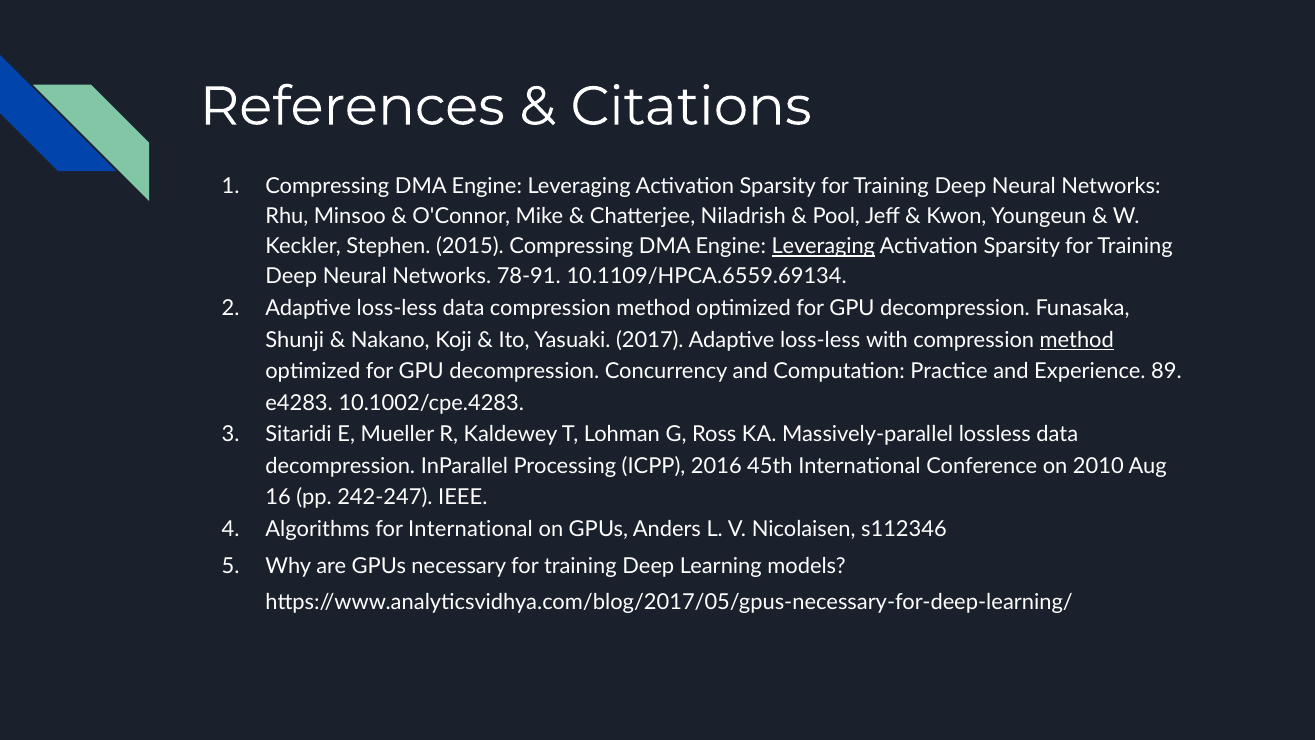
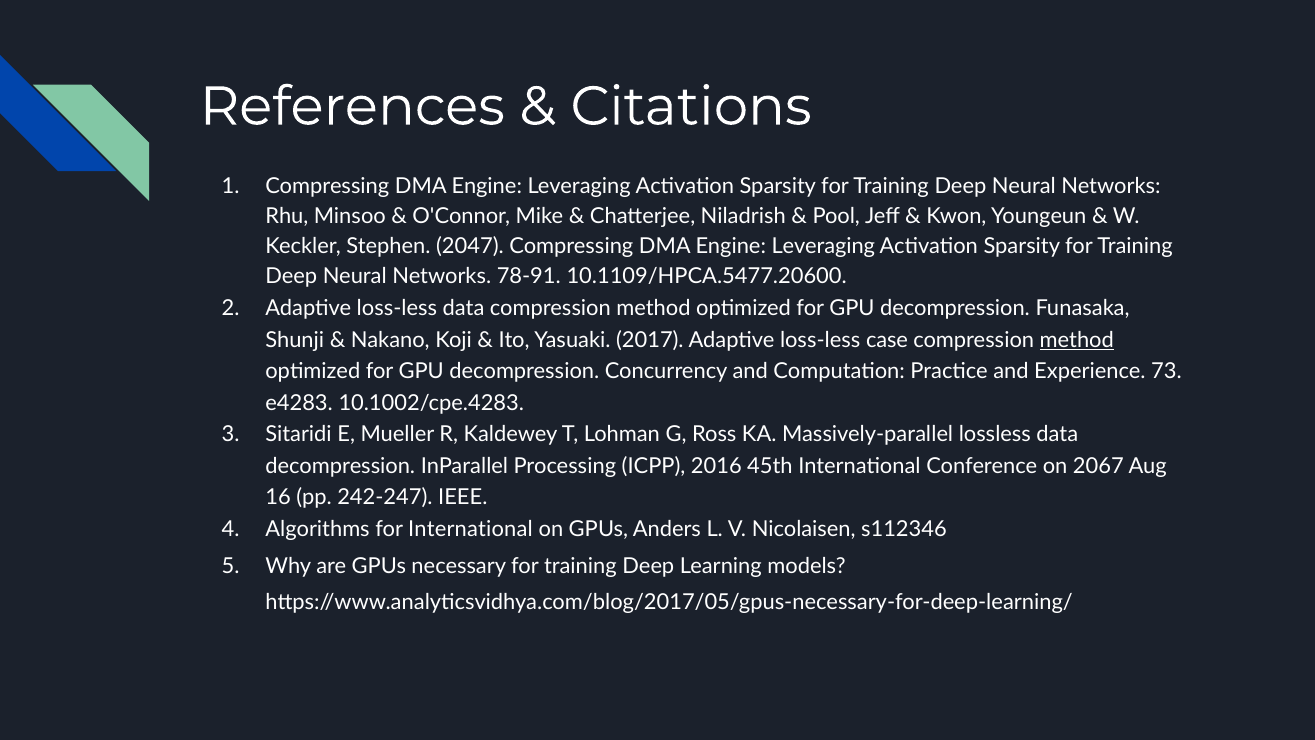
2015: 2015 -> 2047
Leveraging at (823, 246) underline: present -> none
10.1109/HPCA.6559.69134: 10.1109/HPCA.6559.69134 -> 10.1109/HPCA.5477.20600
with: with -> case
89: 89 -> 73
2010: 2010 -> 2067
